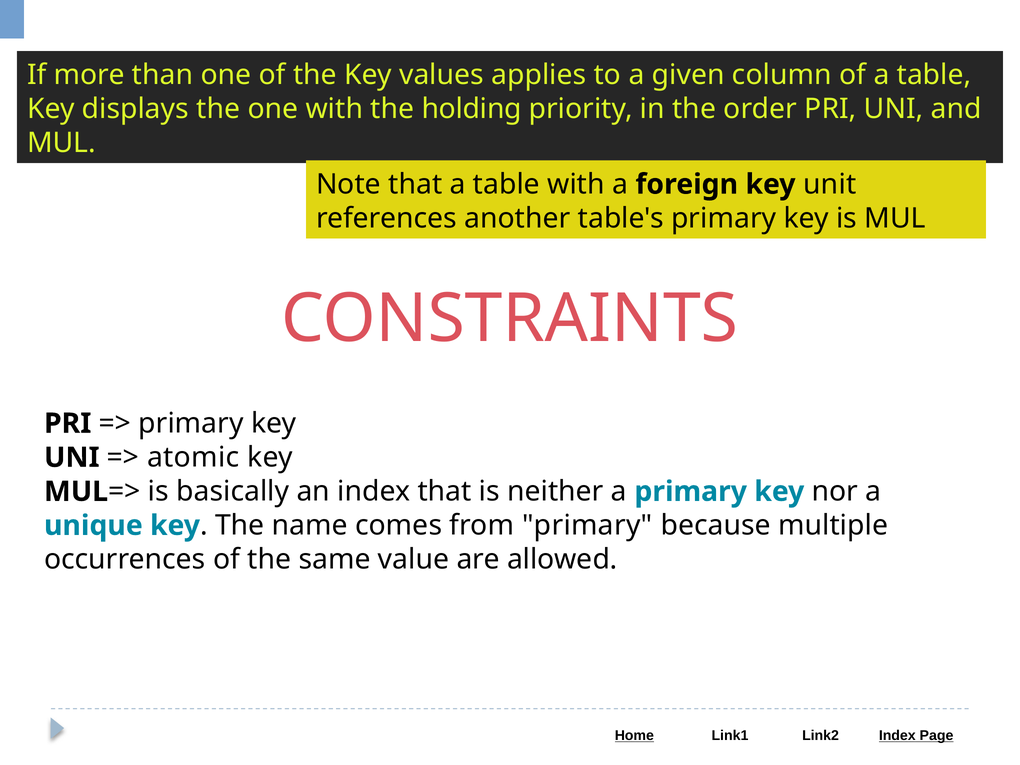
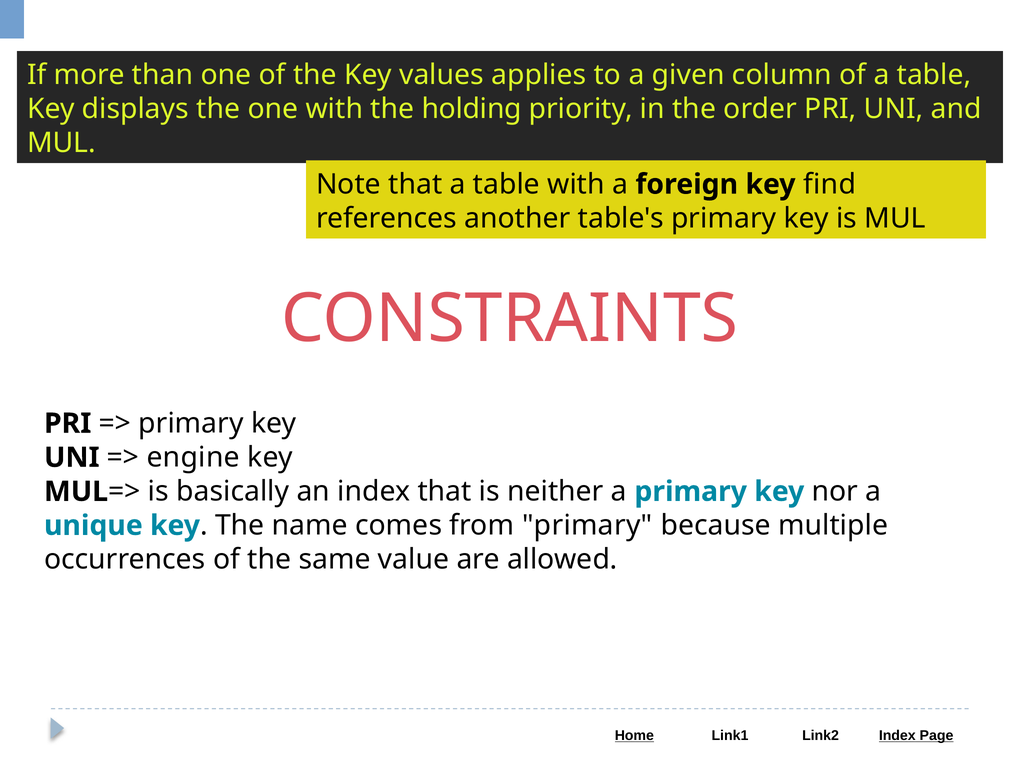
unit: unit -> find
atomic: atomic -> engine
